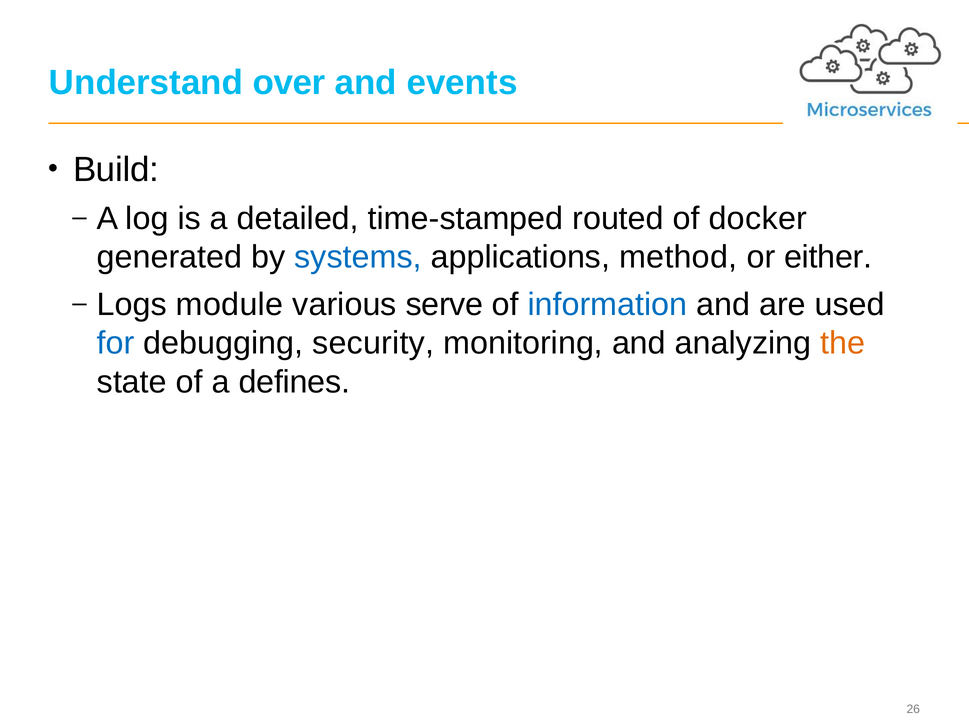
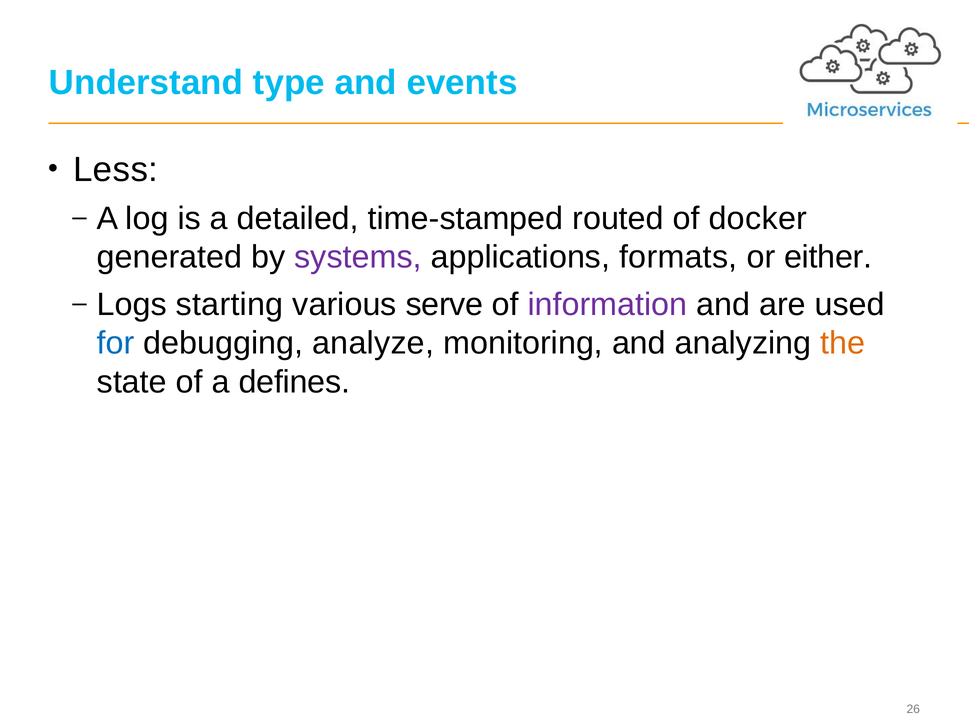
over: over -> type
Build: Build -> Less
systems colour: blue -> purple
method: method -> formats
module: module -> starting
information colour: blue -> purple
security: security -> analyze
